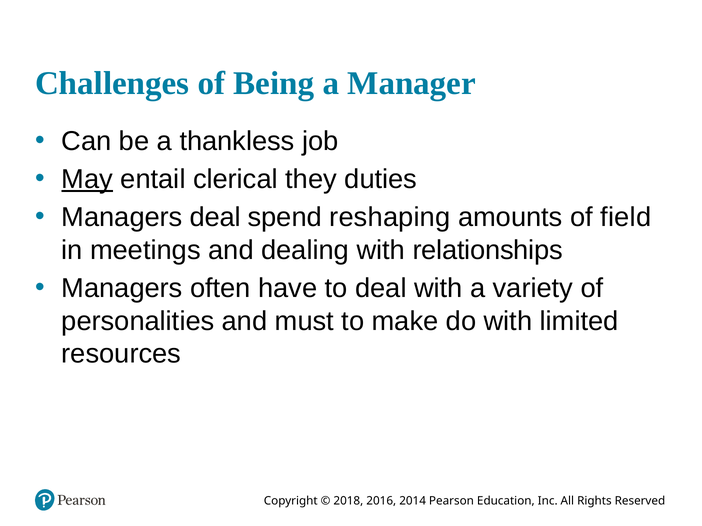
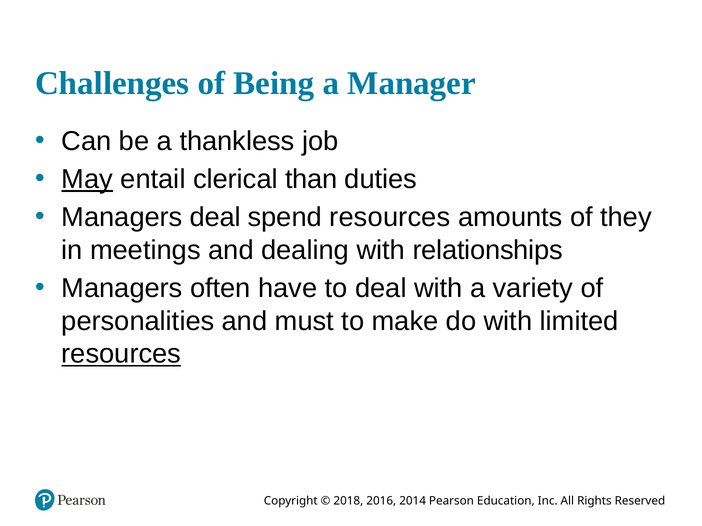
they: they -> than
spend reshaping: reshaping -> resources
field: field -> they
resources at (121, 354) underline: none -> present
